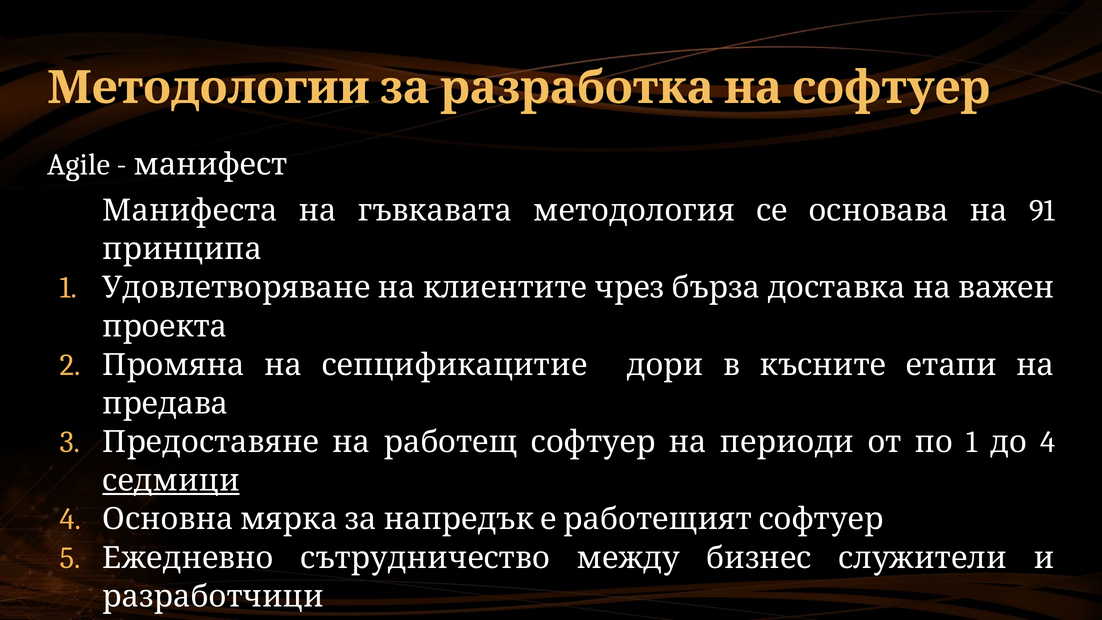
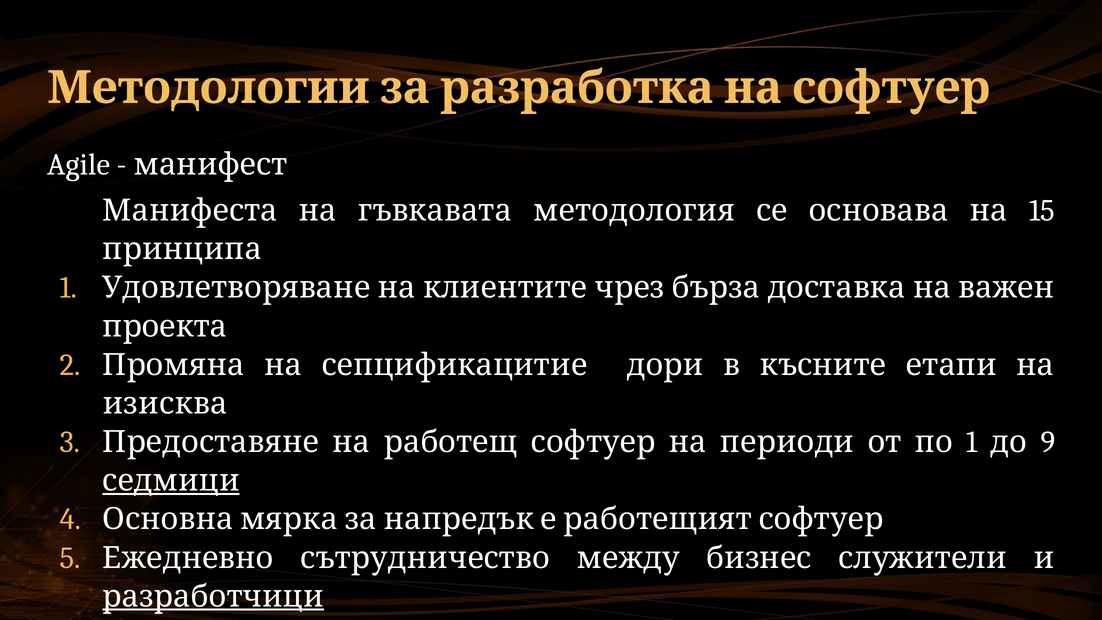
91: 91 -> 15
предава: предава -> изисква
1 4: 4 -> 9
разработчици underline: none -> present
